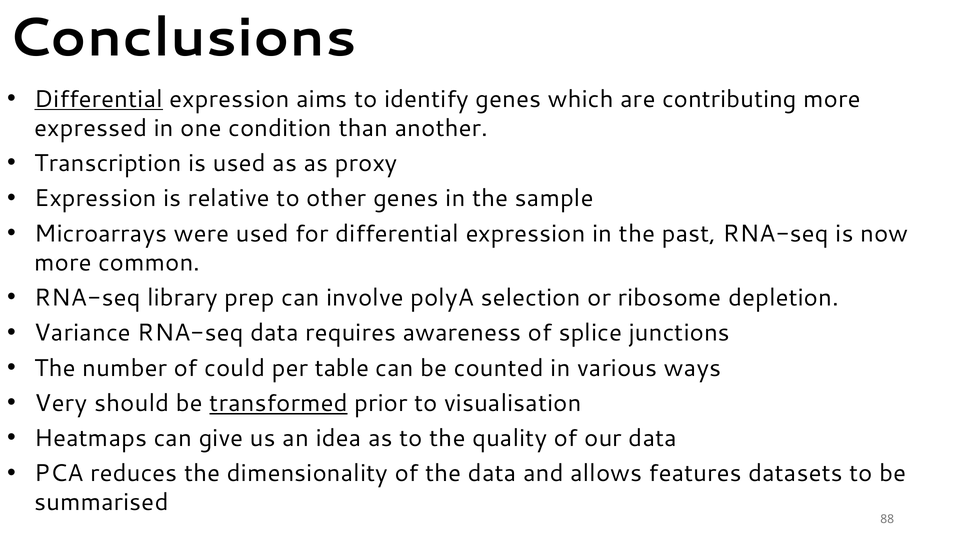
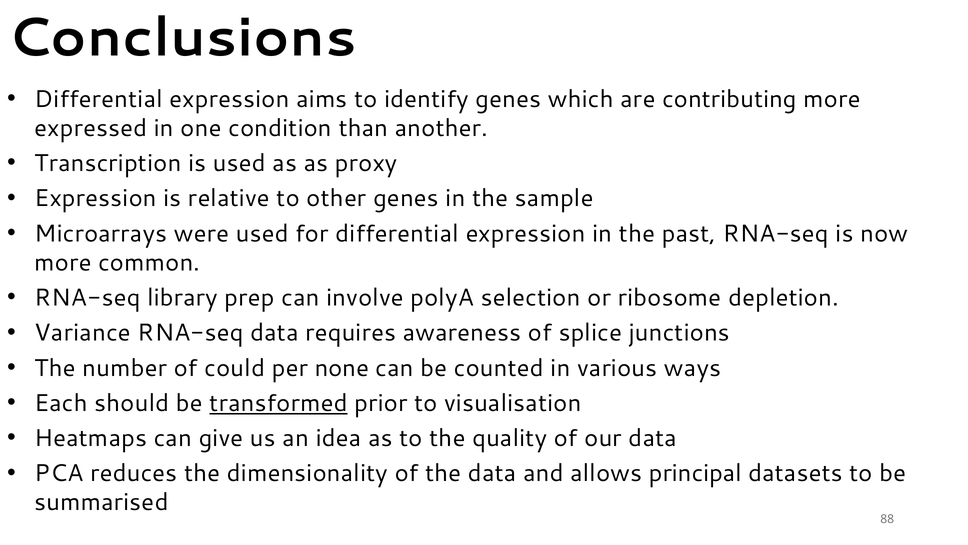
Differential at (99, 99) underline: present -> none
table: table -> none
Very: Very -> Each
features: features -> principal
